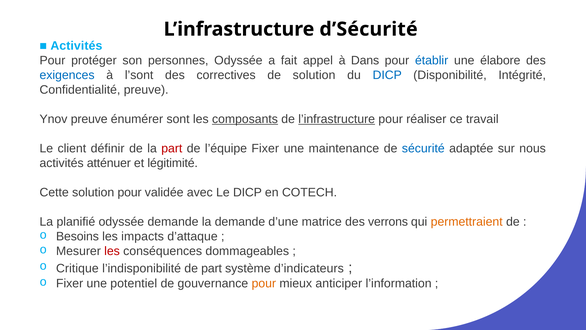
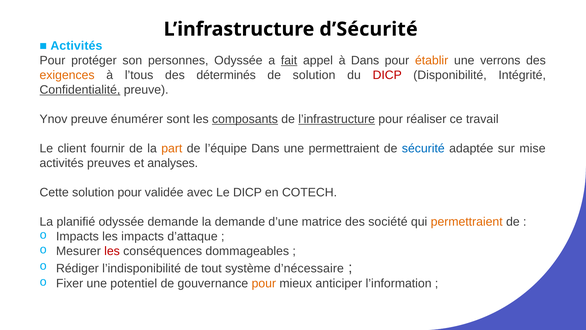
fait underline: none -> present
établir colour: blue -> orange
élabore: élabore -> verrons
exigences colour: blue -> orange
l’sont: l’sont -> l’tous
correctives: correctives -> déterminés
DICP at (387, 75) colour: blue -> red
Confidentialité underline: none -> present
définir: définir -> fournir
part at (172, 148) colour: red -> orange
l’équipe Fixer: Fixer -> Dans
une maintenance: maintenance -> permettraient
nous: nous -> mise
atténuer: atténuer -> preuves
légitimité: légitimité -> analyses
verrons: verrons -> société
Besoins at (77, 236): Besoins -> Impacts
Critique: Critique -> Rédiger
de part: part -> tout
d’indicateurs: d’indicateurs -> d’nécessaire
